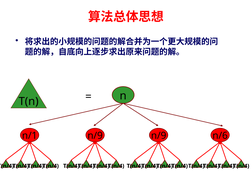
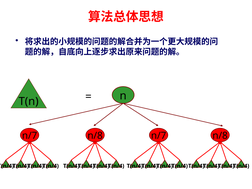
n/1 at (30, 136): n/1 -> n/7
n/9 at (95, 136): n/9 -> n/8
n/9 at (159, 136): n/9 -> n/7
n/6 at (220, 136): n/6 -> n/8
